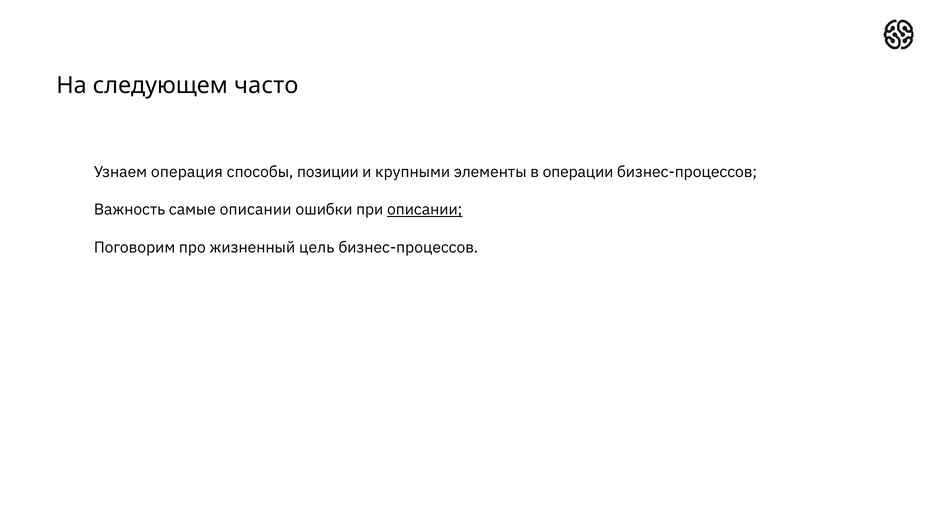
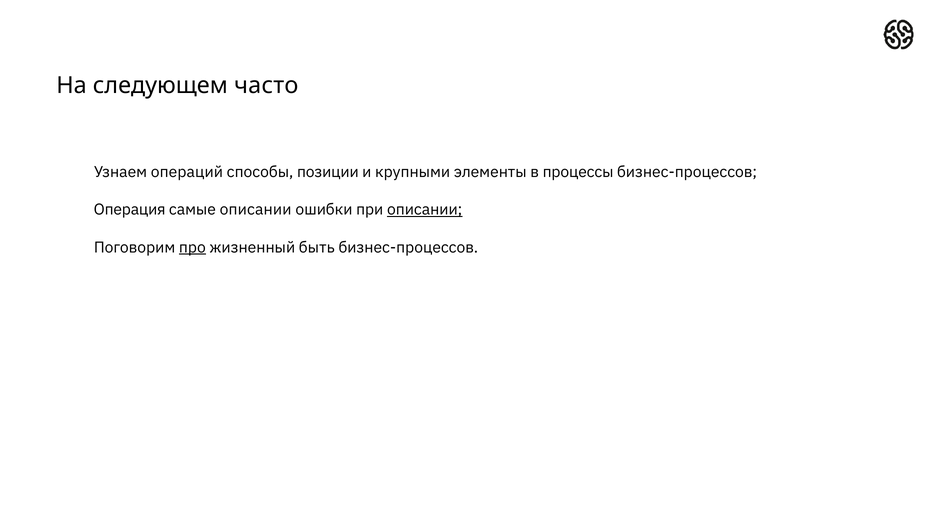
операция: операция -> операций
операции: операции -> процессы
Важность: Важность -> Операция
про underline: none -> present
цель: цель -> быть
